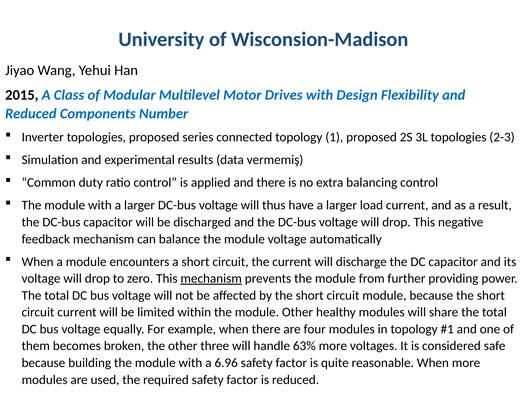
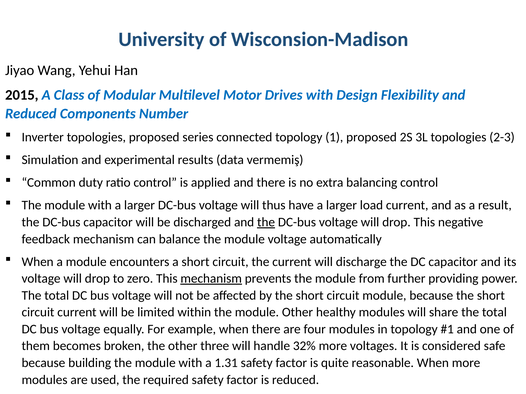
the at (266, 222) underline: none -> present
63%: 63% -> 32%
6.96: 6.96 -> 1.31
